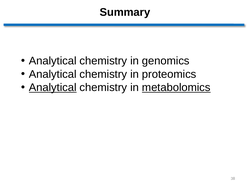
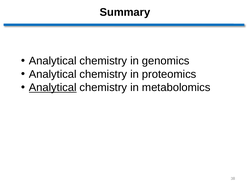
metabolomics underline: present -> none
